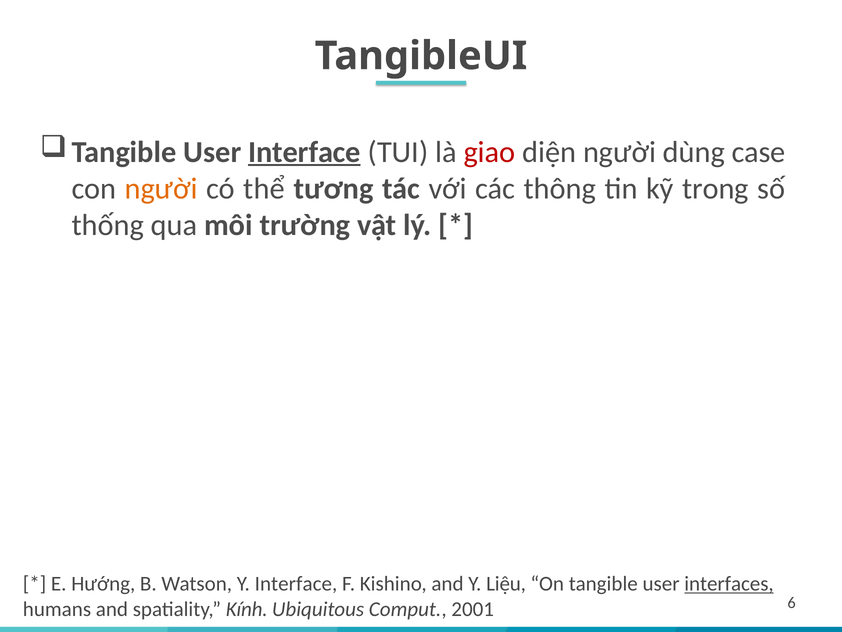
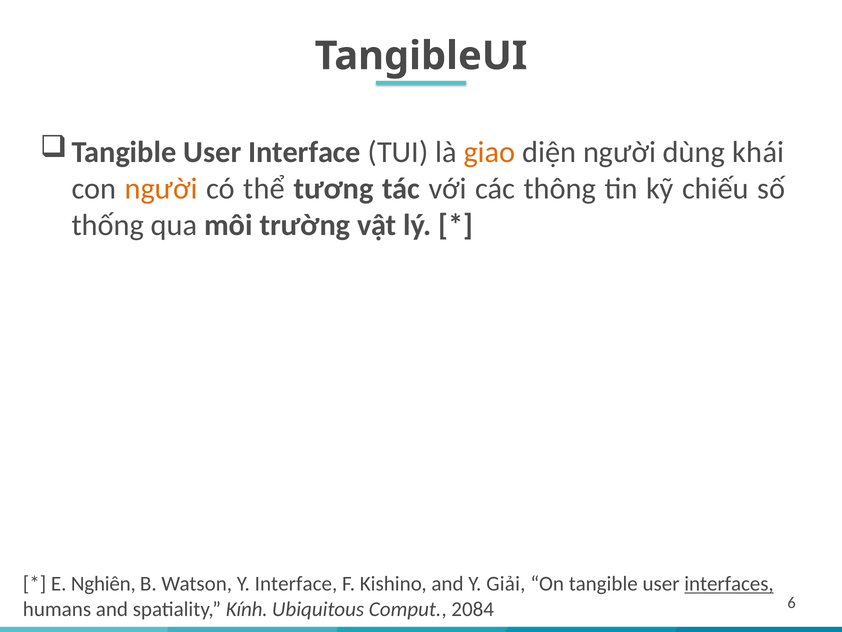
Interface at (304, 152) underline: present -> none
giao colour: red -> orange
case: case -> khái
trong: trong -> chiếu
Hướng: Hướng -> Nghiên
Liệu: Liệu -> Giải
2001: 2001 -> 2084
